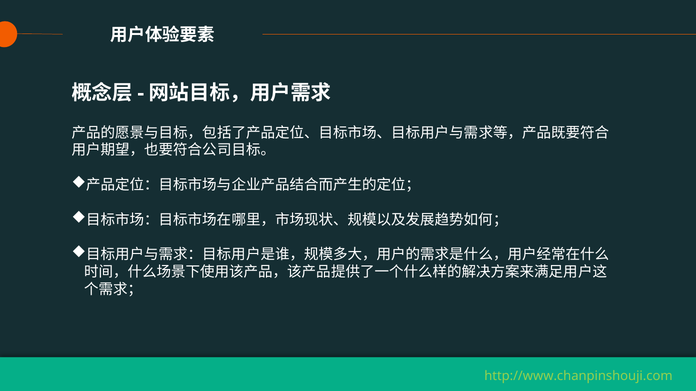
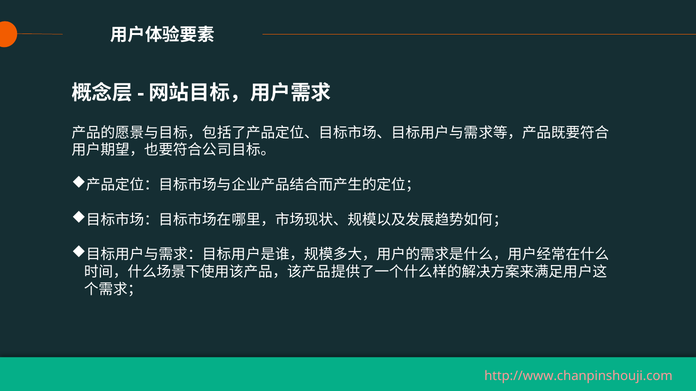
http://www.chanpinshouji.com colour: light green -> pink
